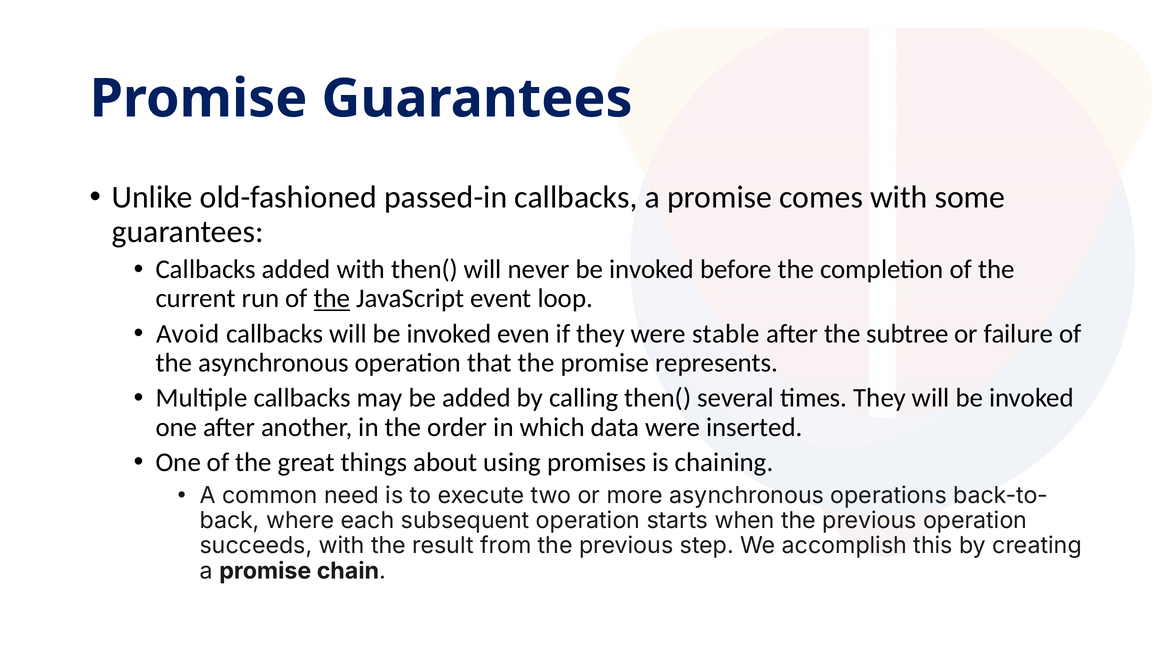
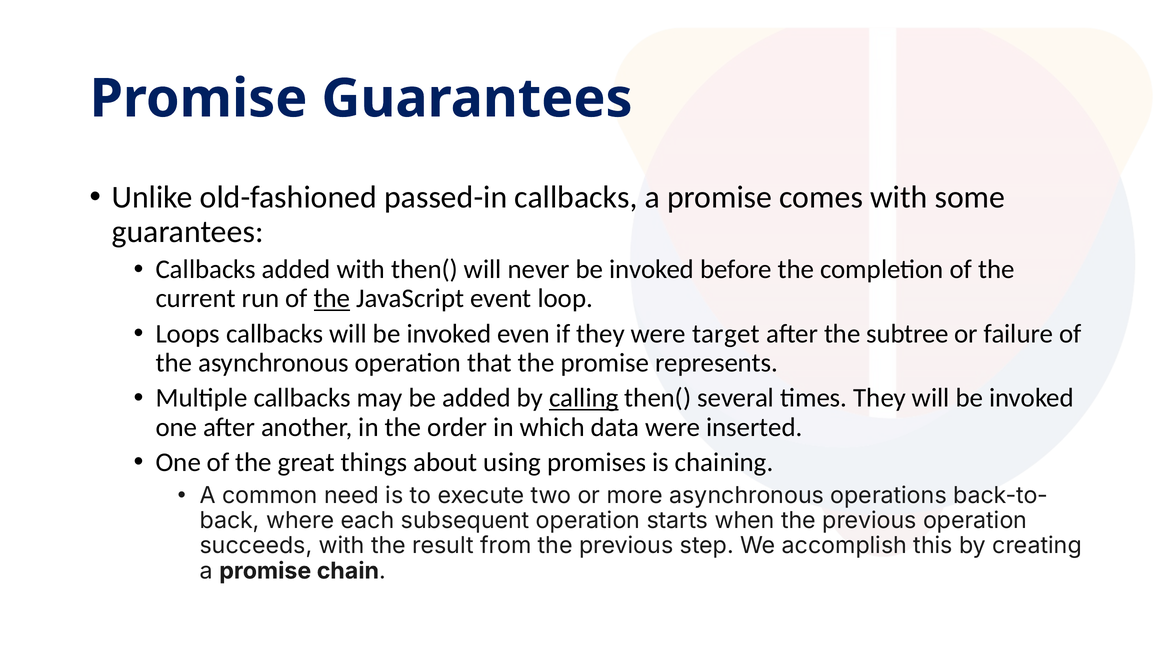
Avoid: Avoid -> Loops
stable: stable -> target
calling underline: none -> present
